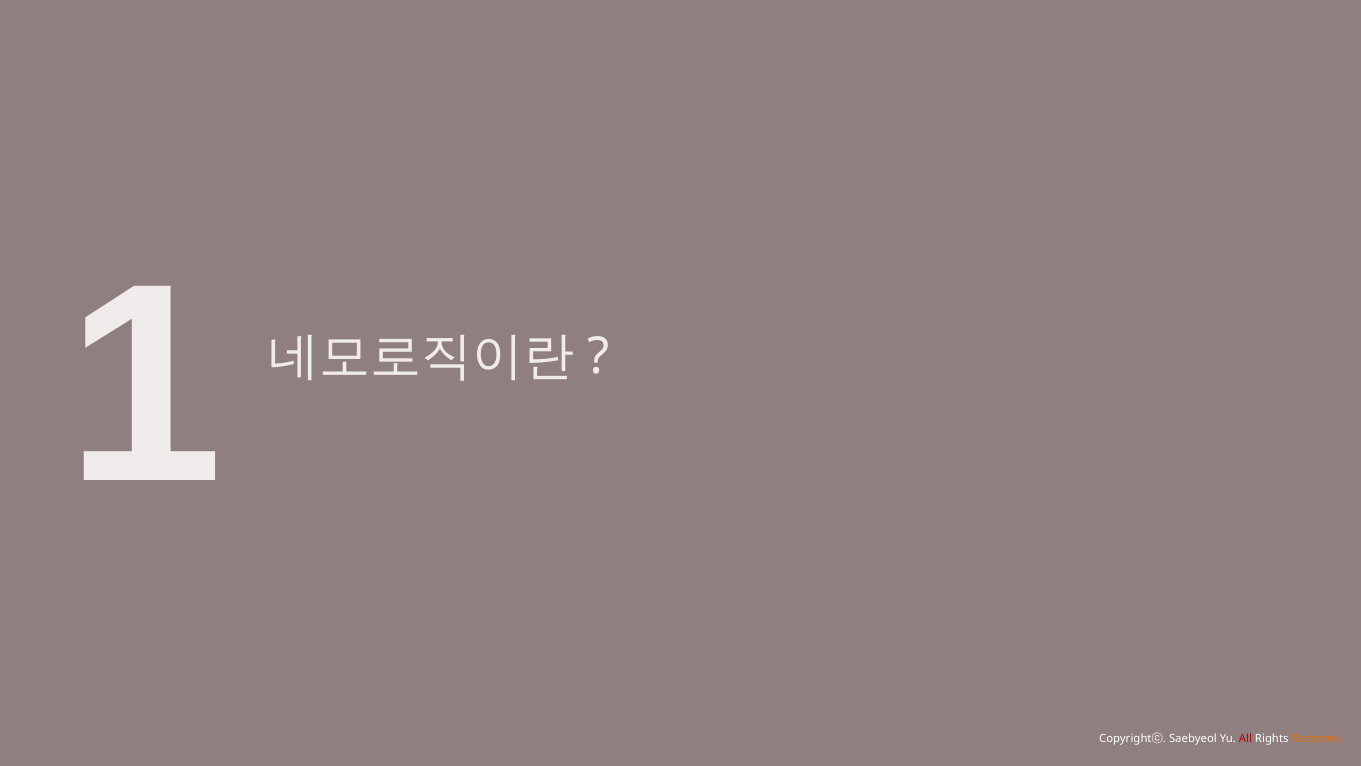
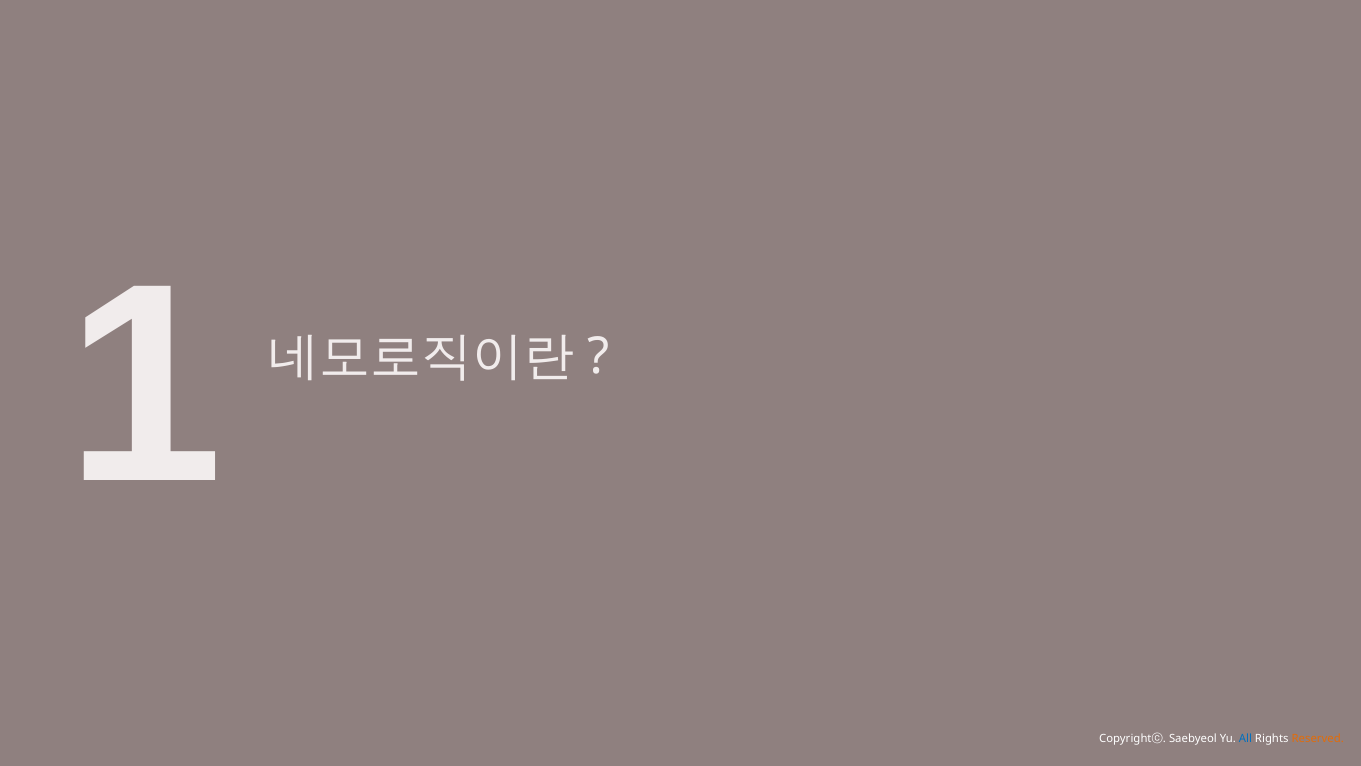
All colour: red -> blue
